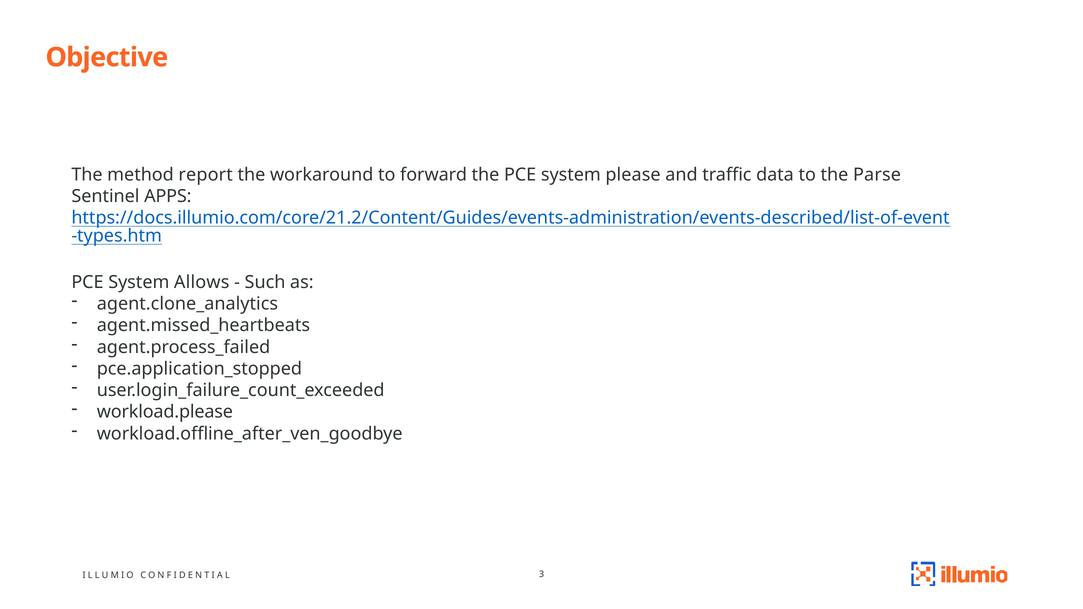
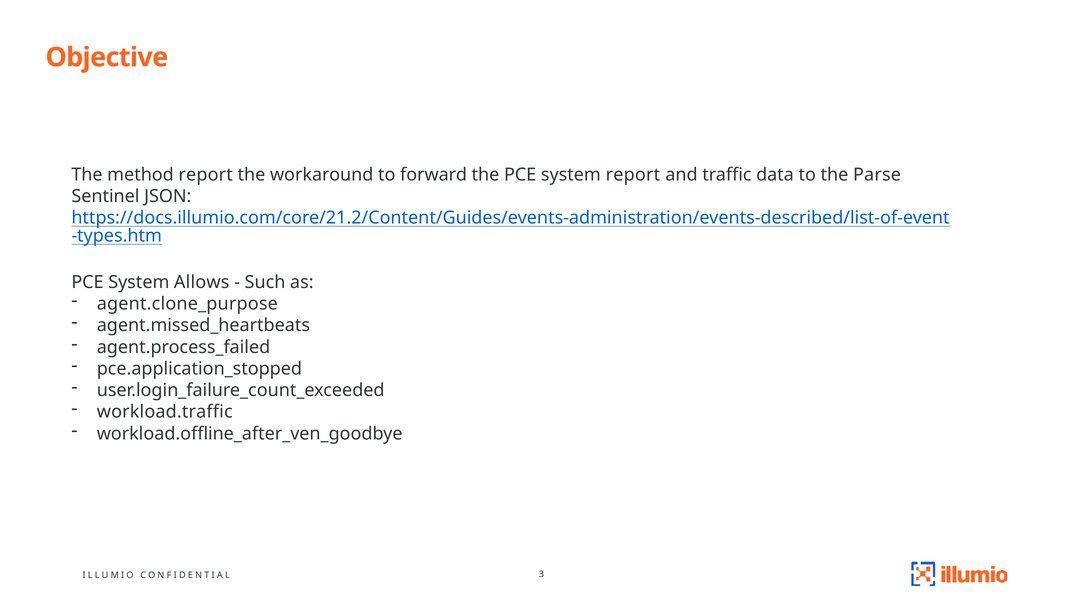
system please: please -> report
APPS: APPS -> JSON
agent.clone_analytics: agent.clone_analytics -> agent.clone_purpose
workload.please: workload.please -> workload.traffic
